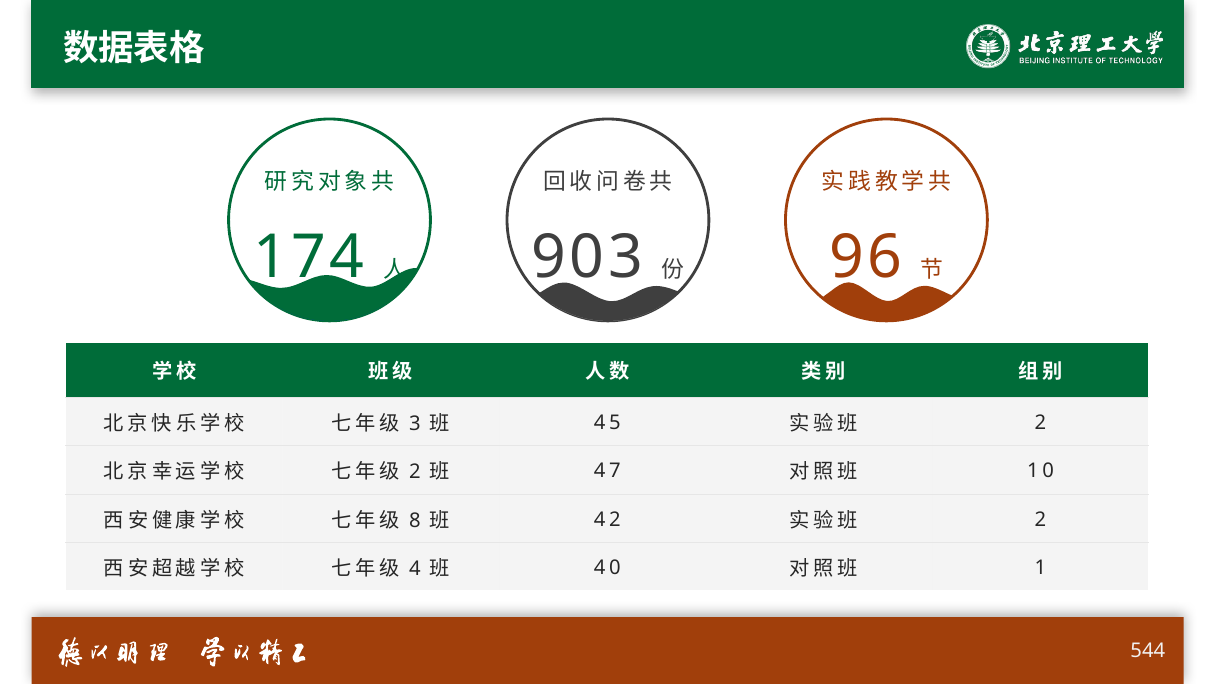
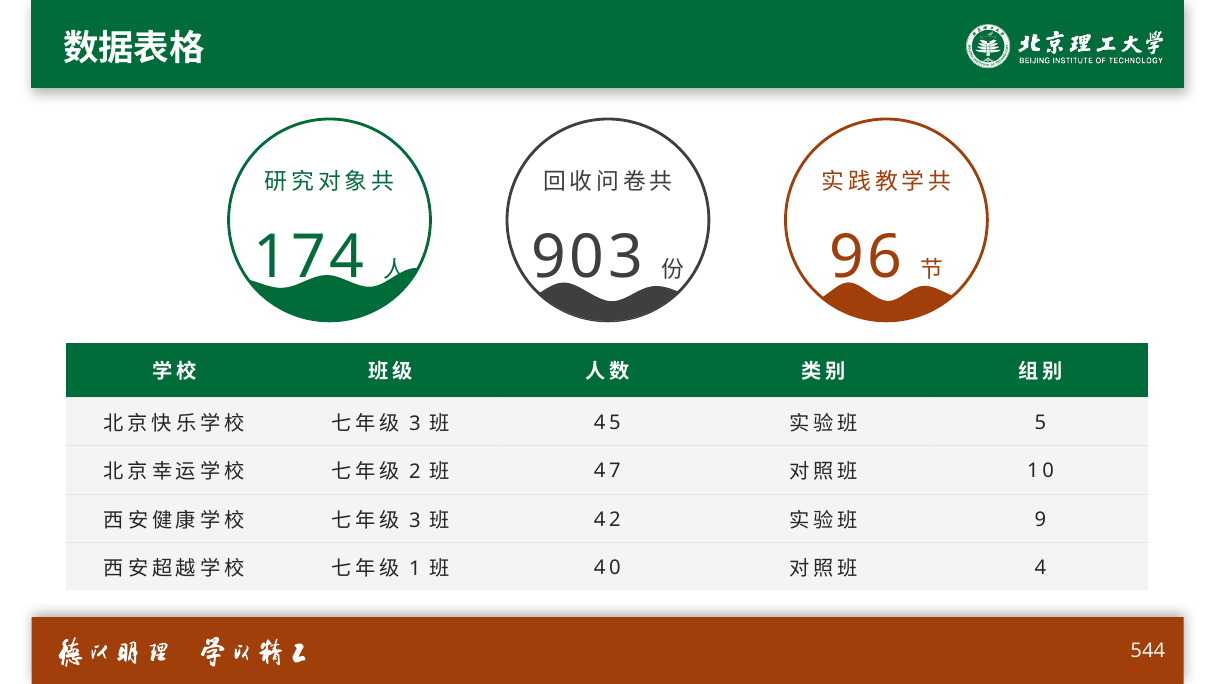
2 at (1040, 423): 2 -> 5
8 at (415, 520): 8 -> 3
2 at (1040, 519): 2 -> 9
4: 4 -> 1
1: 1 -> 4
